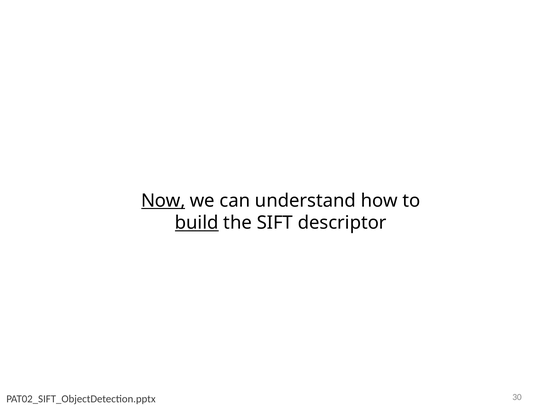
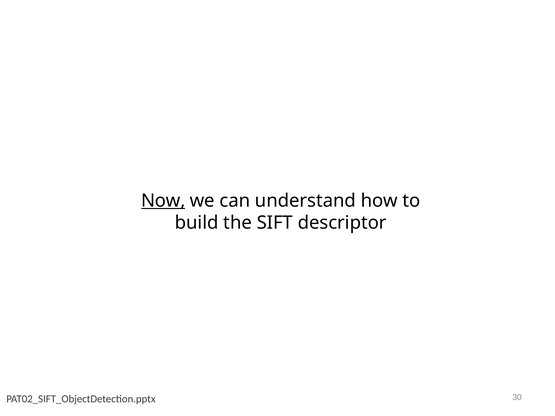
build underline: present -> none
